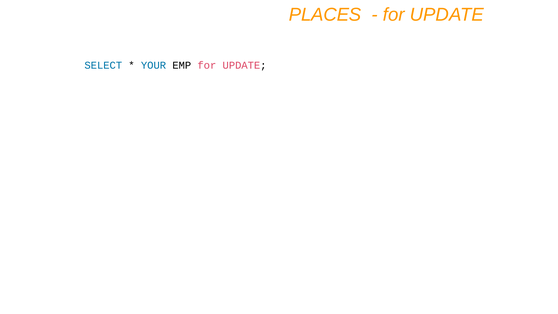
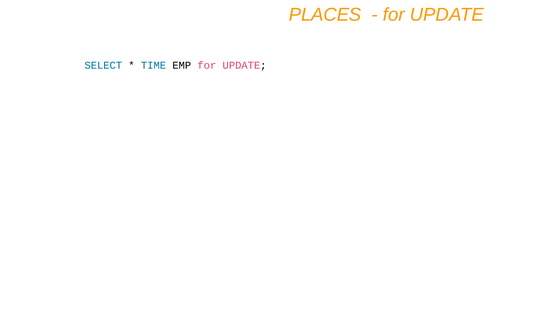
YOUR: YOUR -> TIME
